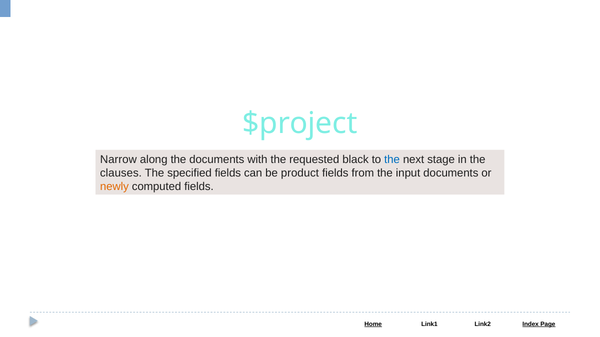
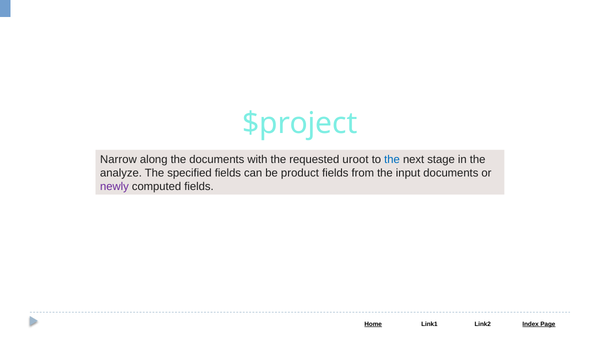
black: black -> uroot
clauses: clauses -> analyze
newly colour: orange -> purple
